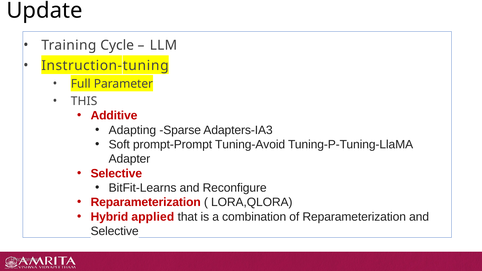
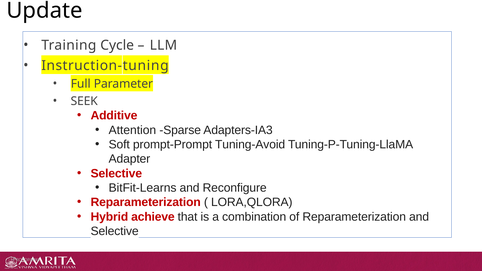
THIS: THIS -> SEEK
Adapting: Adapting -> Attention
applied: applied -> achieve
